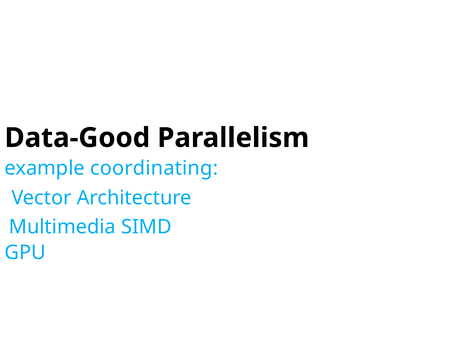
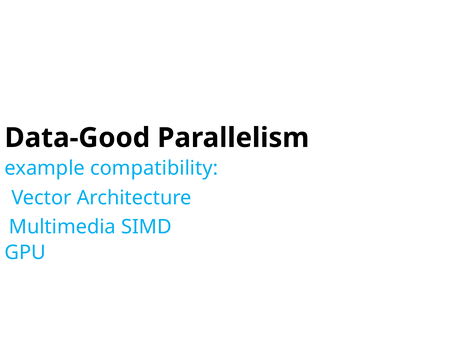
coordinating: coordinating -> compatibility
